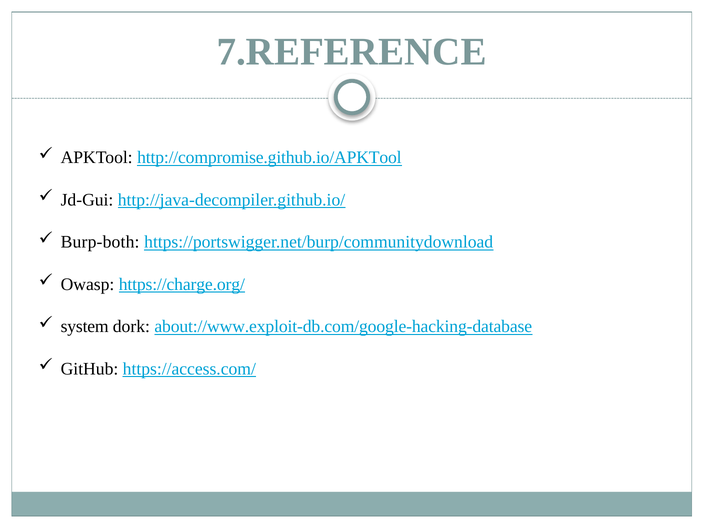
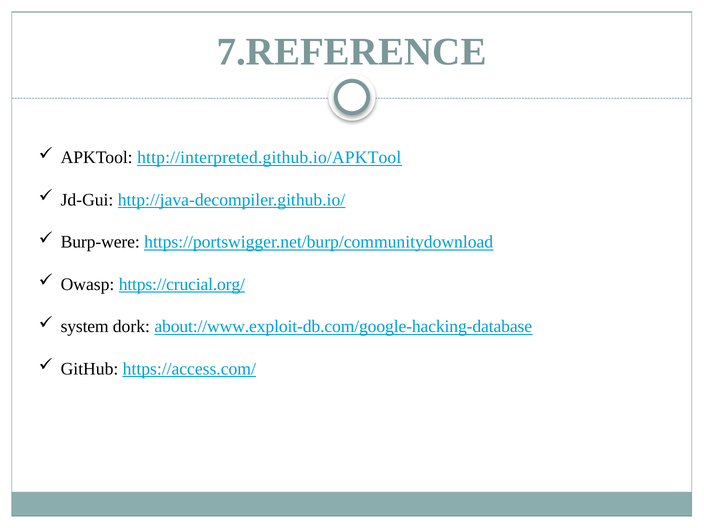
http://compromise.github.io/APKTool: http://compromise.github.io/APKTool -> http://interpreted.github.io/APKTool
Burp-both: Burp-both -> Burp-were
https://charge.org/: https://charge.org/ -> https://crucial.org/
